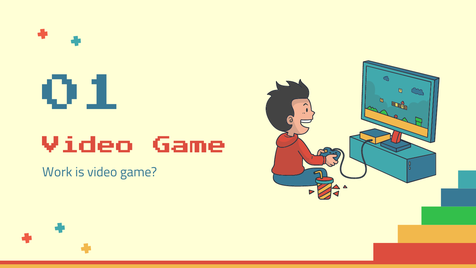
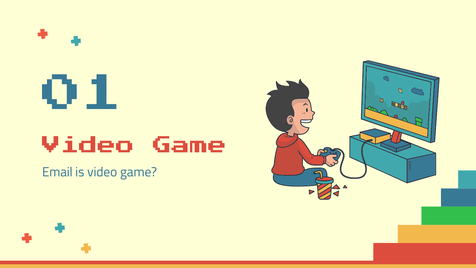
Work: Work -> Email
